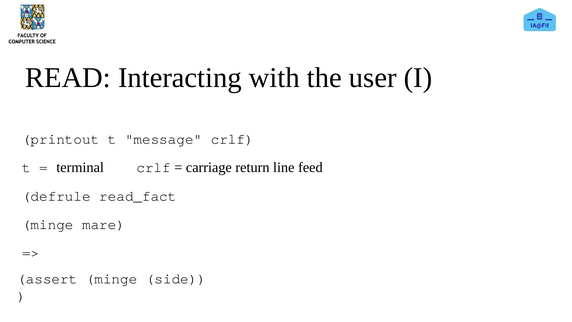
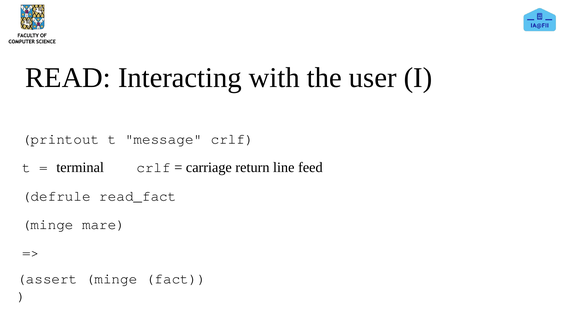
side: side -> fact
